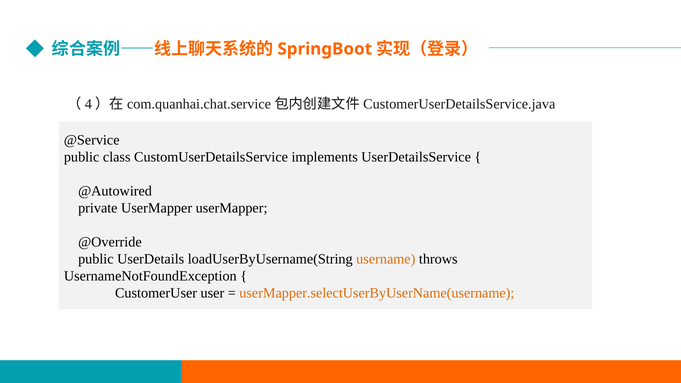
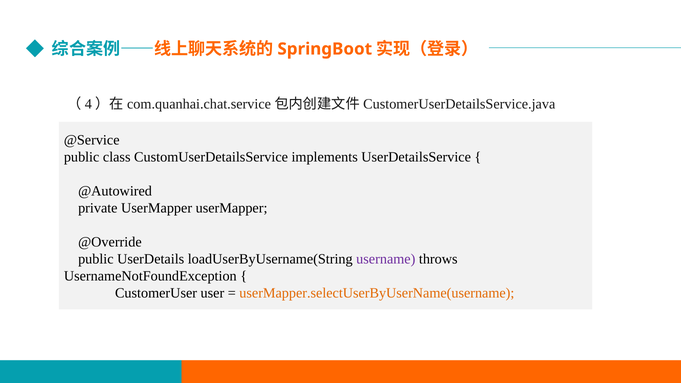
username colour: orange -> purple
